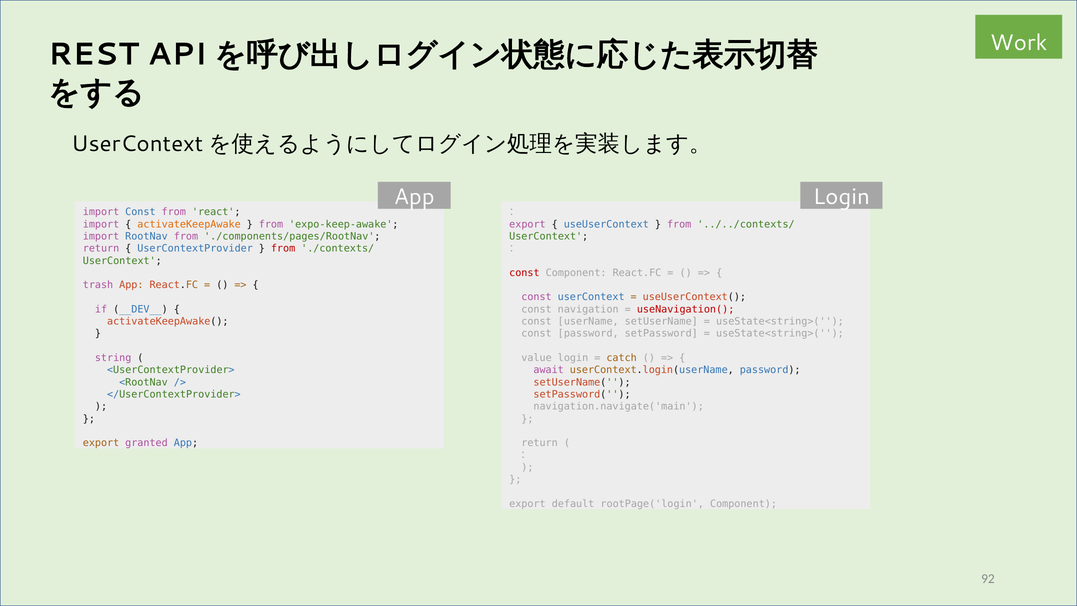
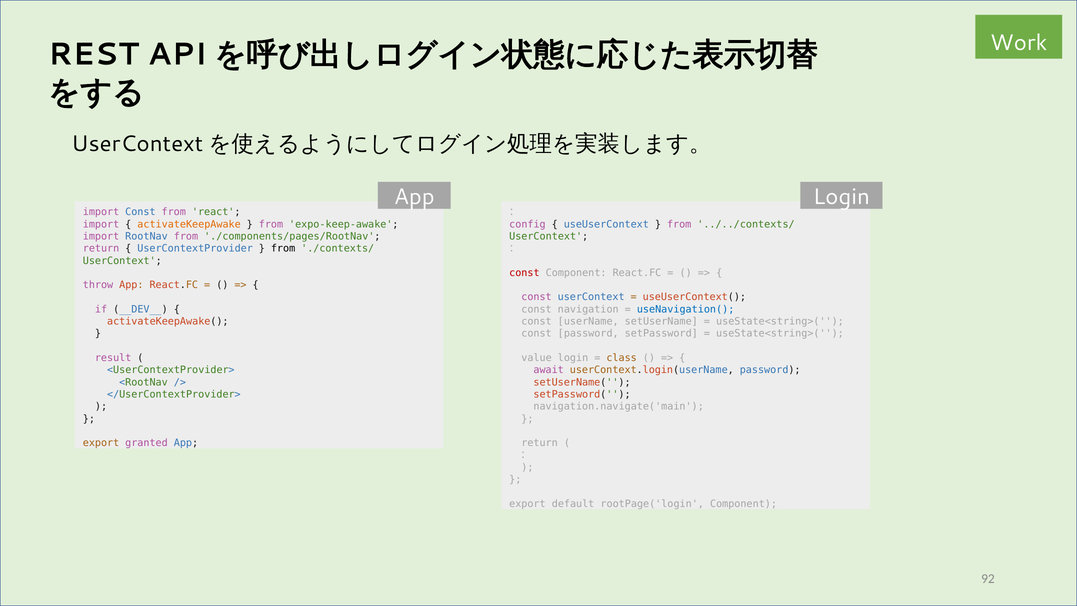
export at (527, 224): export -> config
from at (283, 248) colour: red -> black
trash: trash -> throw
useNavigation( colour: red -> blue
string: string -> result
catch: catch -> class
